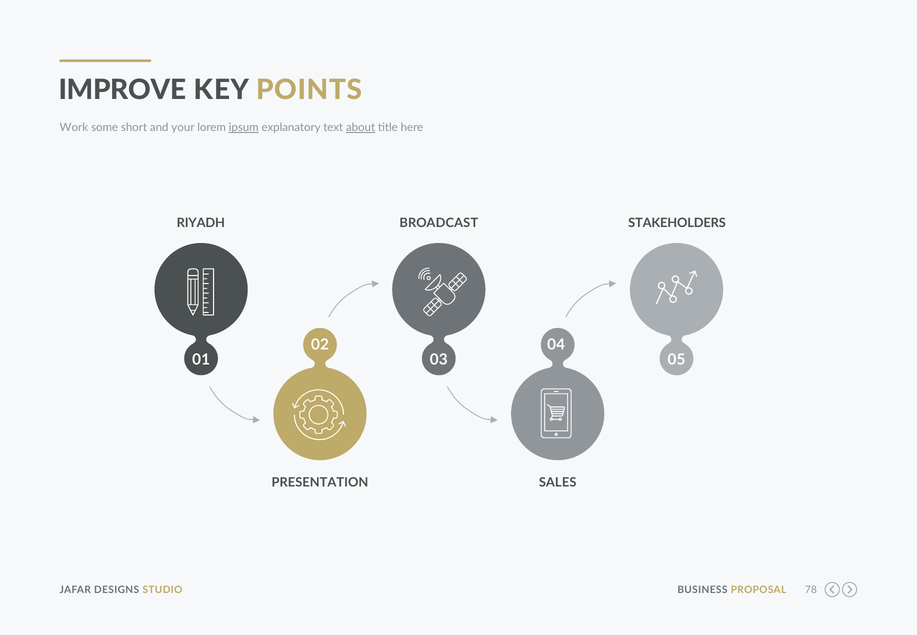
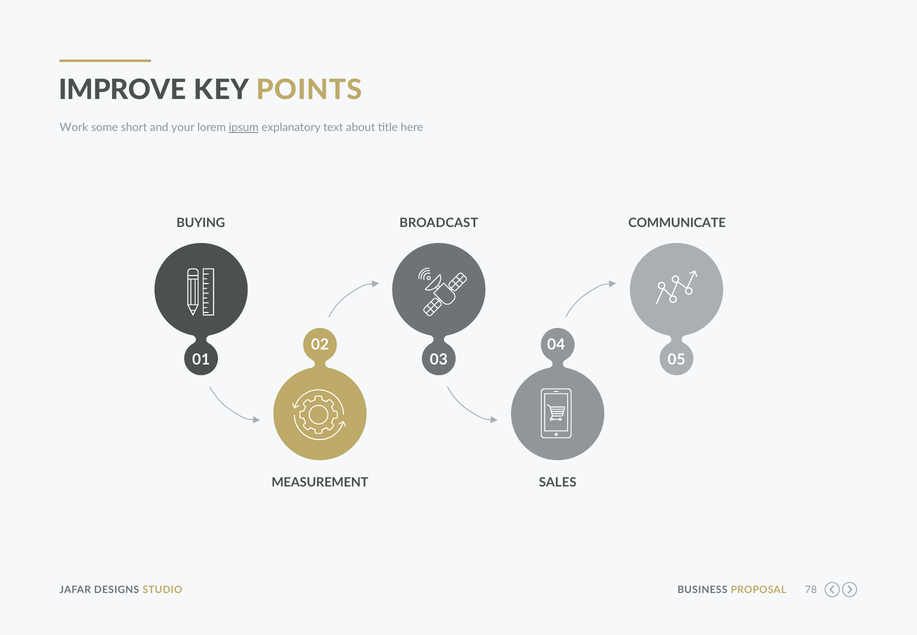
about underline: present -> none
RIYADH: RIYADH -> BUYING
STAKEHOLDERS: STAKEHOLDERS -> COMMUNICATE
PRESENTATION: PRESENTATION -> MEASUREMENT
